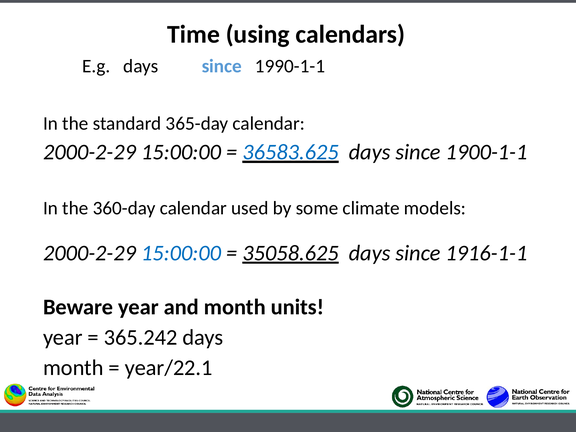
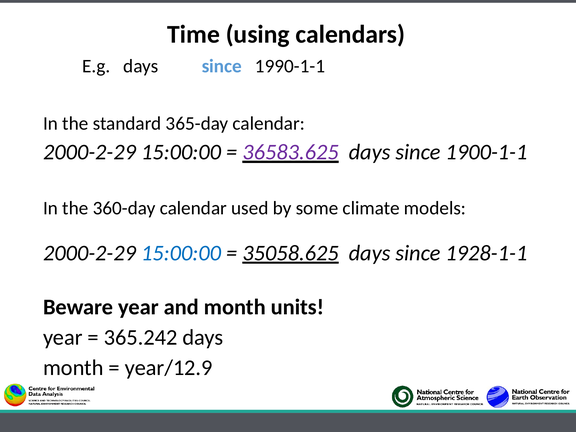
36583.625 colour: blue -> purple
1916-1-1: 1916-1-1 -> 1928-1-1
year/22.1: year/22.1 -> year/12.9
